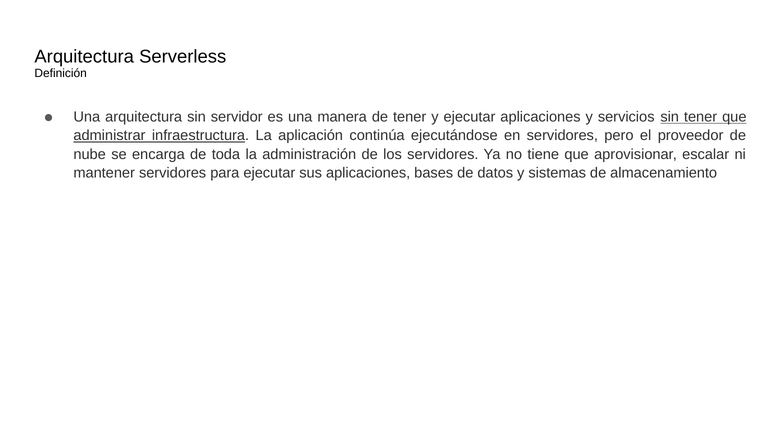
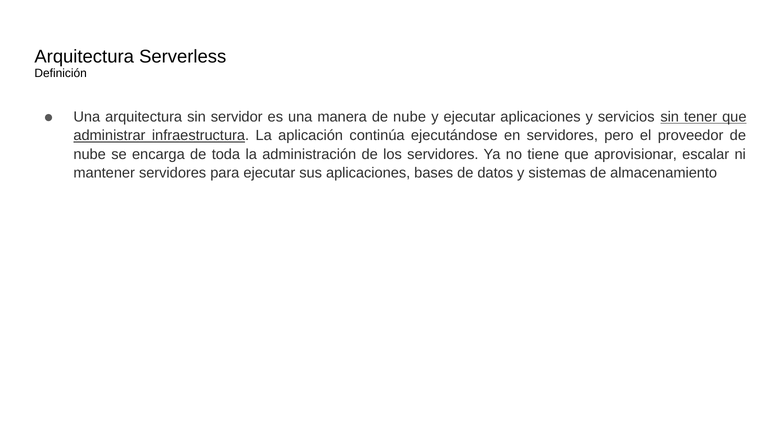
manera de tener: tener -> nube
